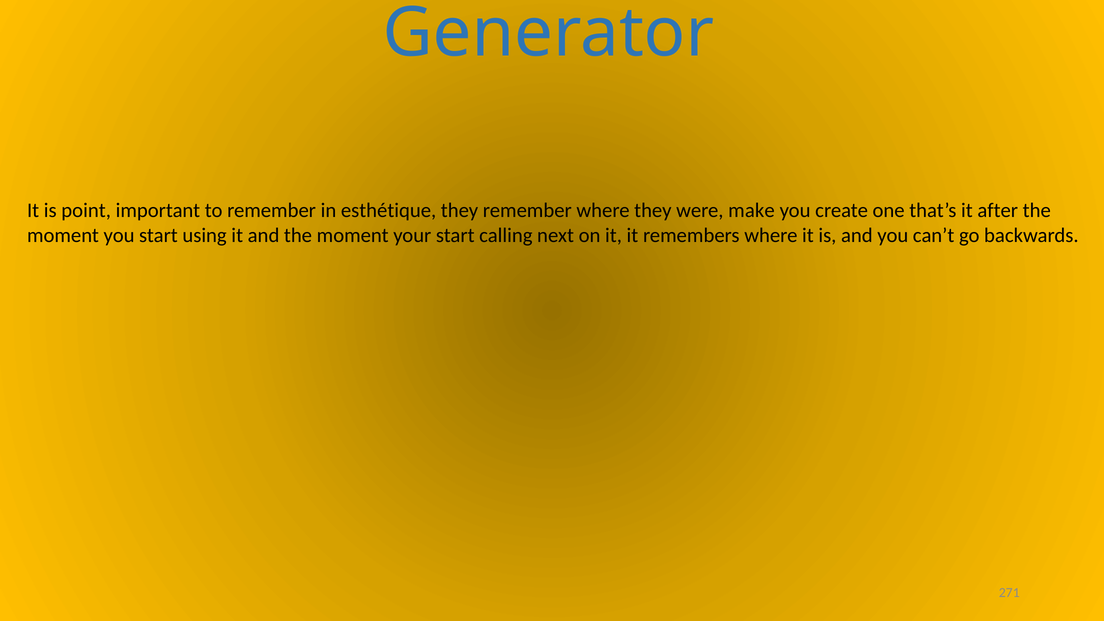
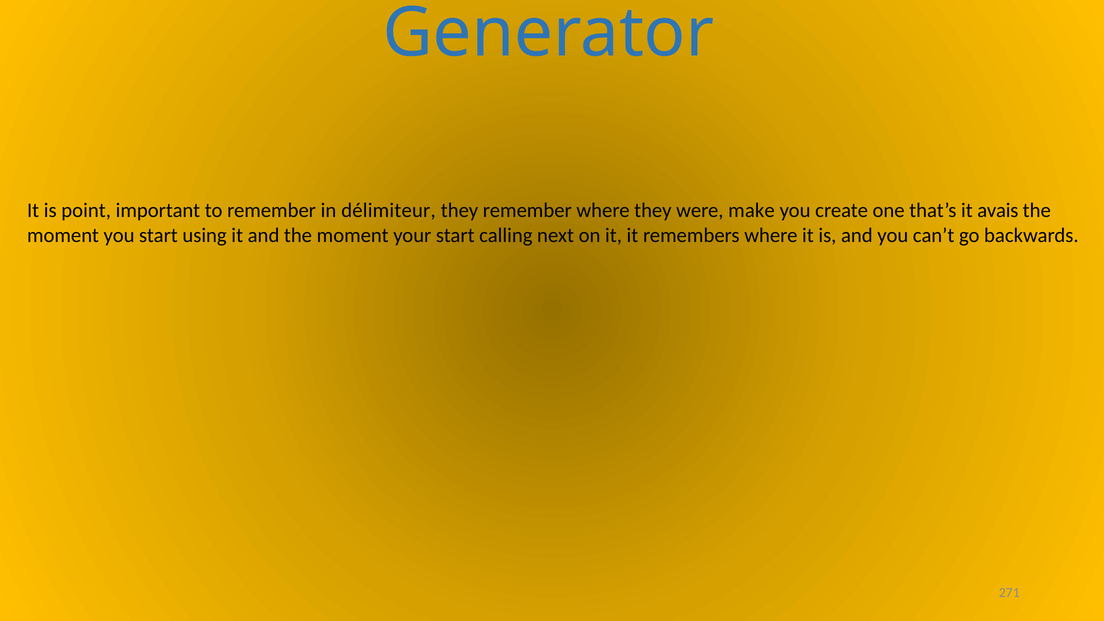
esthétique: esthétique -> délimiteur
after: after -> avais
